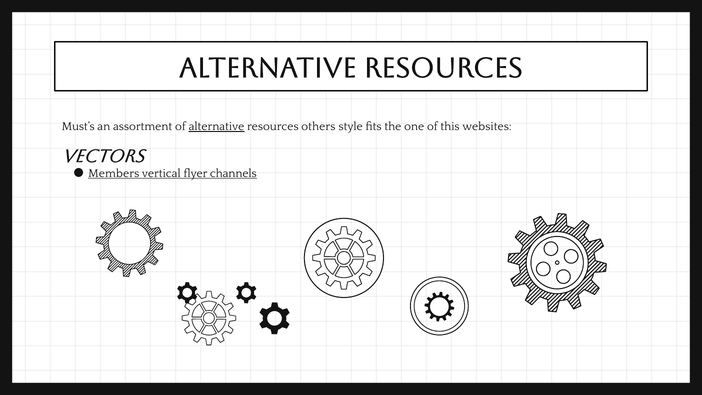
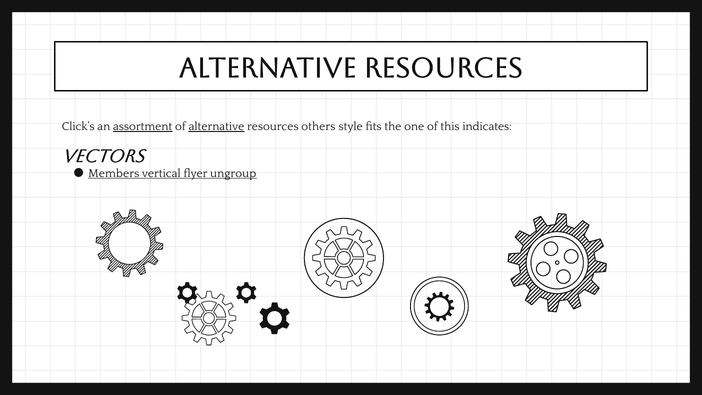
Must’s: Must’s -> Click’s
assortment underline: none -> present
websites: websites -> indicates
channels: channels -> ungroup
